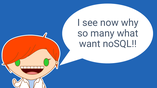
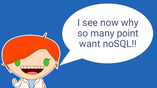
what: what -> point
